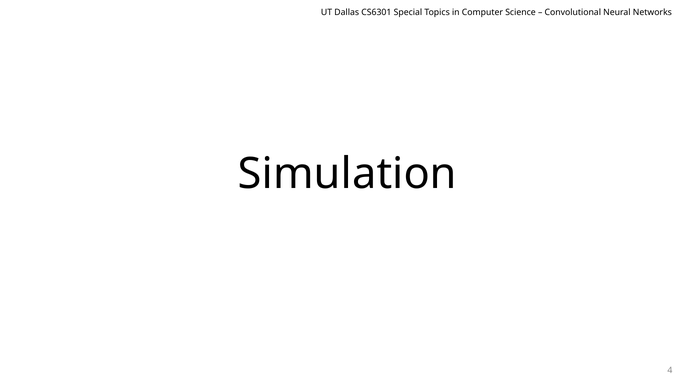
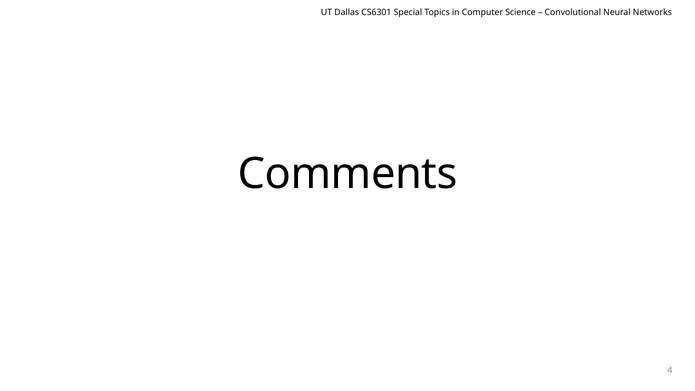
Simulation: Simulation -> Comments
